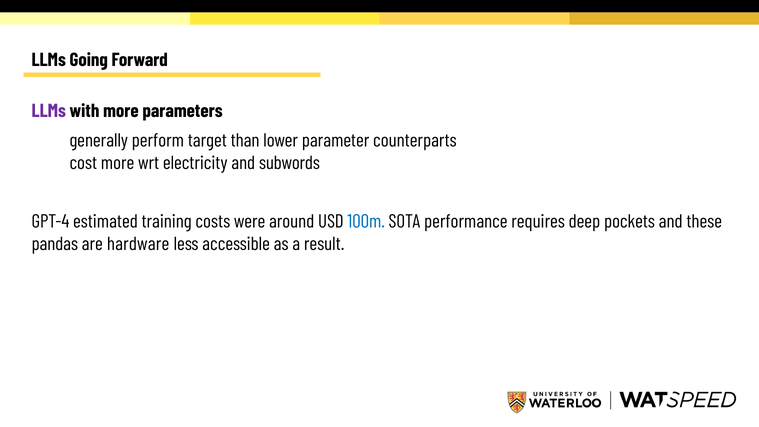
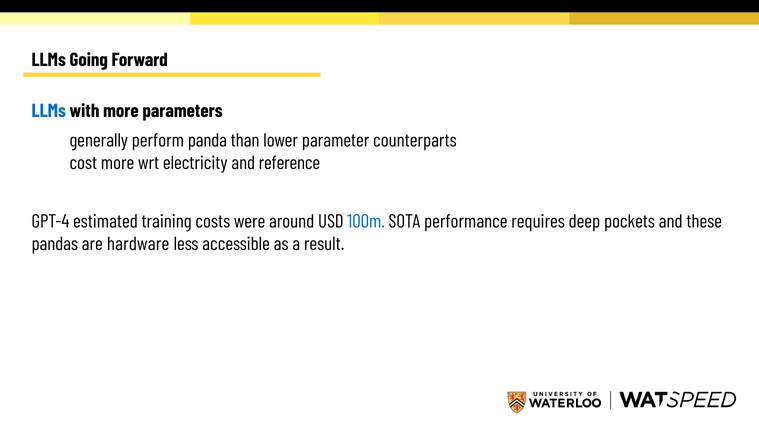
LLMs at (49, 111) colour: purple -> blue
target: target -> panda
subwords: subwords -> reference
